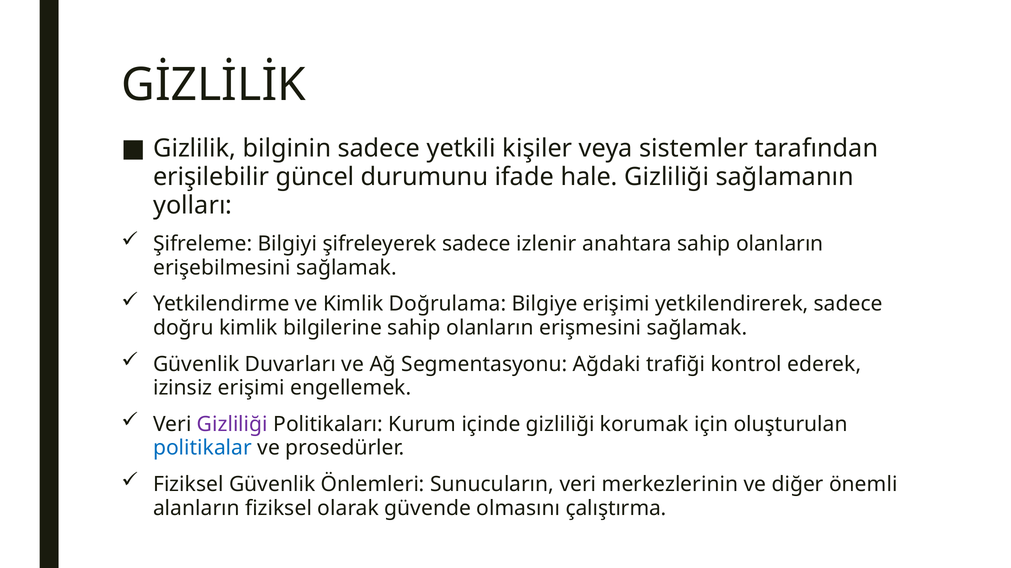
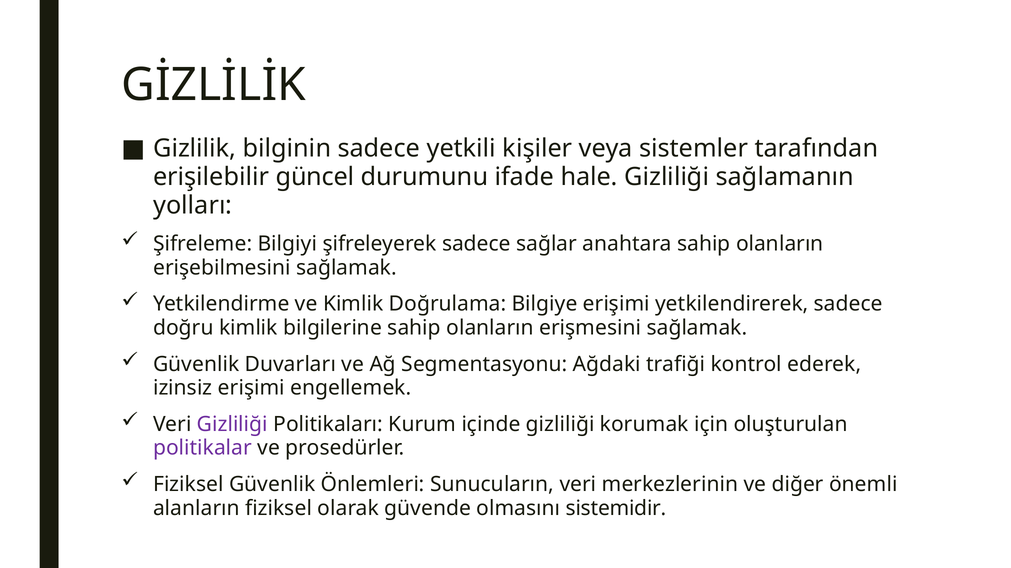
izlenir: izlenir -> sağlar
politikalar colour: blue -> purple
çalıştırma: çalıştırma -> sistemidir
